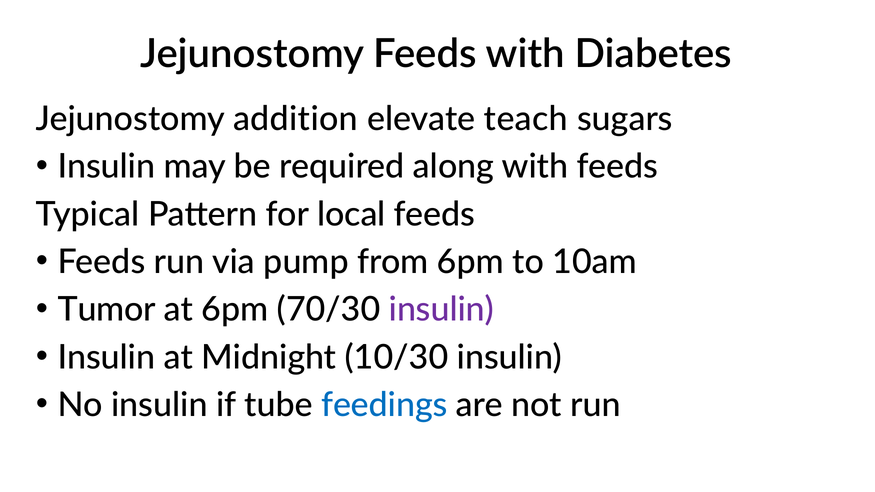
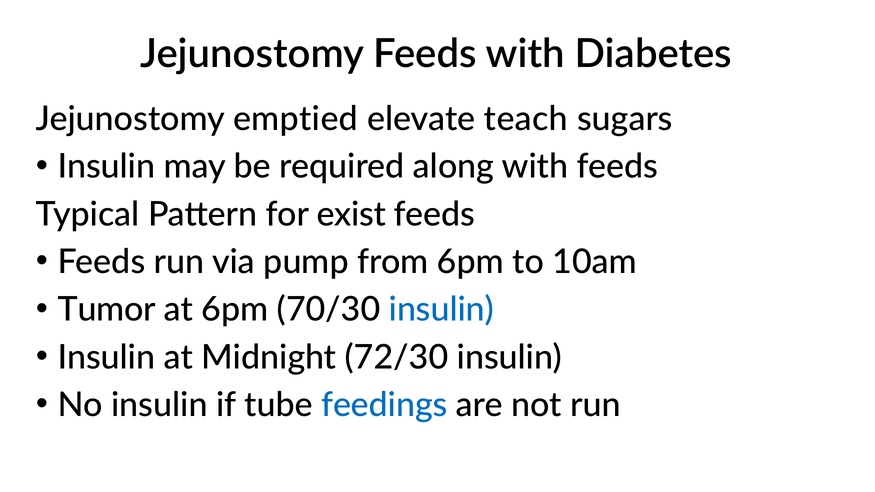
addition: addition -> emptied
local: local -> exist
insulin at (441, 310) colour: purple -> blue
10/30: 10/30 -> 72/30
